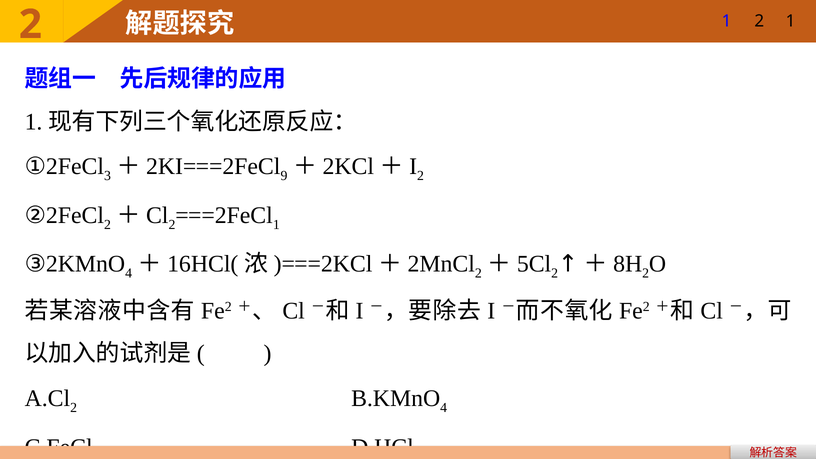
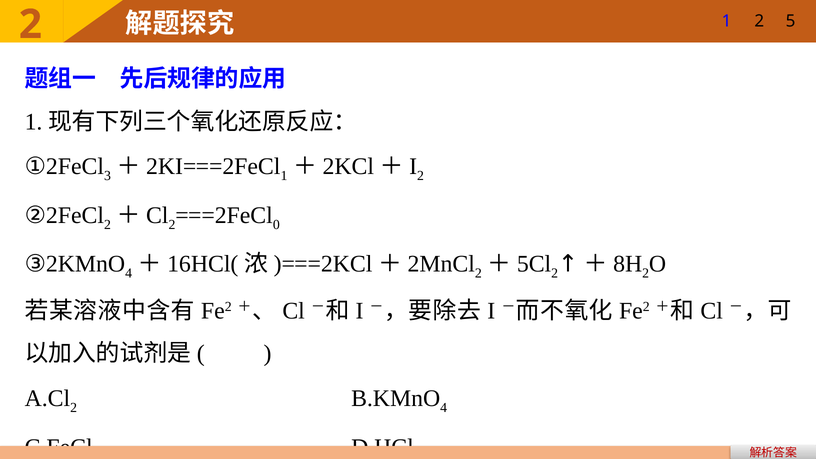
2 1: 1 -> 5
9 at (284, 176): 9 -> 1
1 at (276, 225): 1 -> 0
